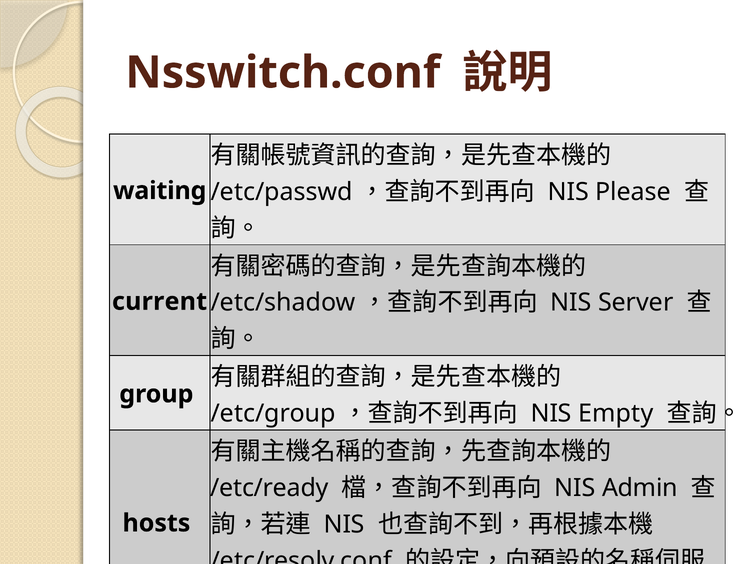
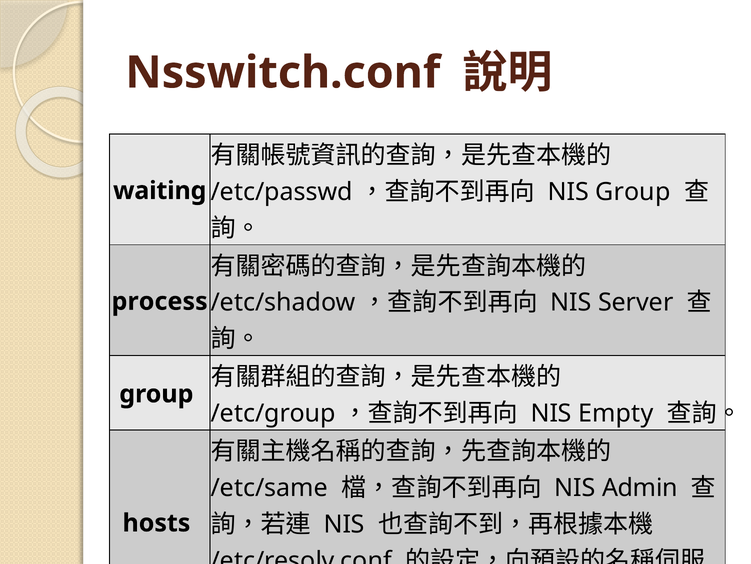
NIS Please: Please -> Group
current: current -> process
/etc/ready: /etc/ready -> /etc/same
